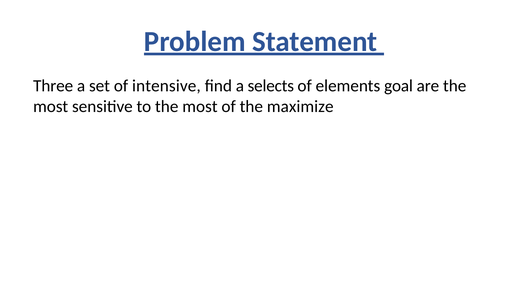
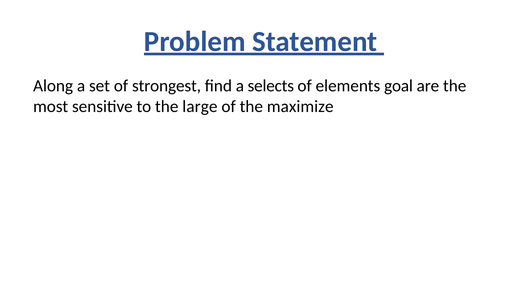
Three: Three -> Along
intensive: intensive -> strongest
to the most: most -> large
